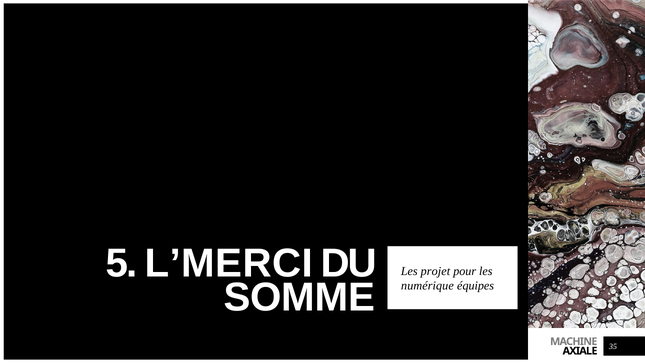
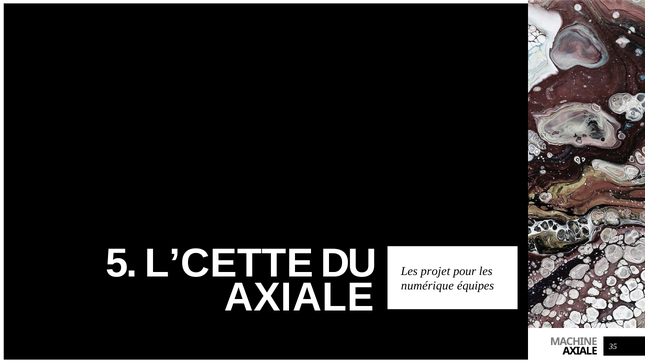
L’MERCI: L’MERCI -> L’CETTE
SOMME at (299, 297): SOMME -> AXIALE
